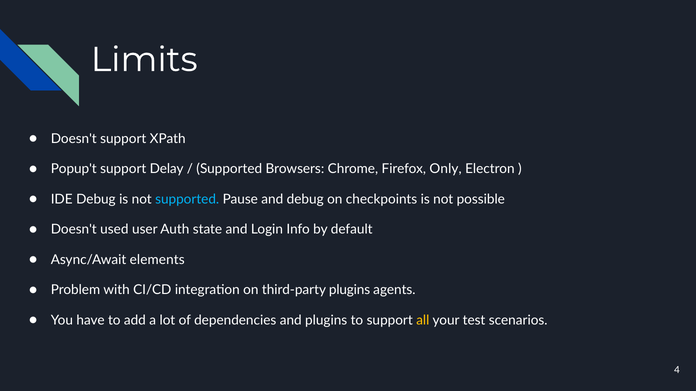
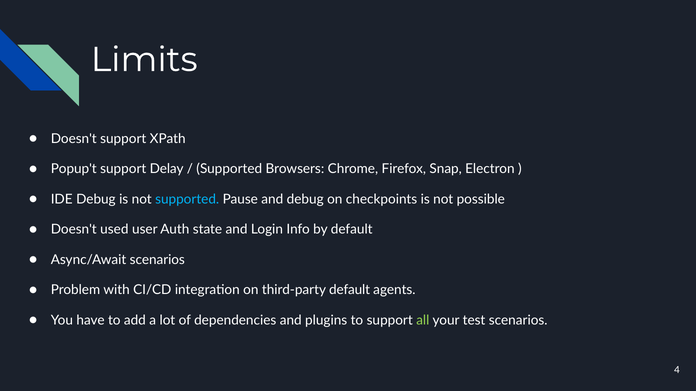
Only: Only -> Snap
Async/Await elements: elements -> scenarios
third-party plugins: plugins -> default
all colour: yellow -> light green
